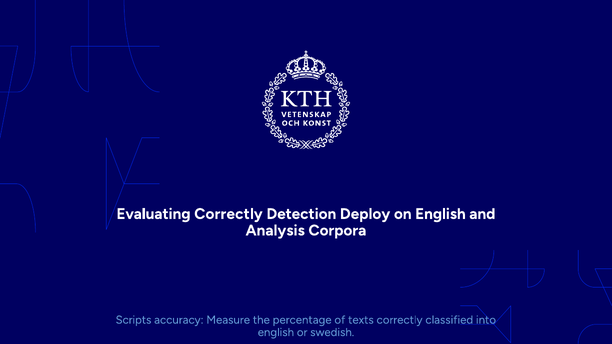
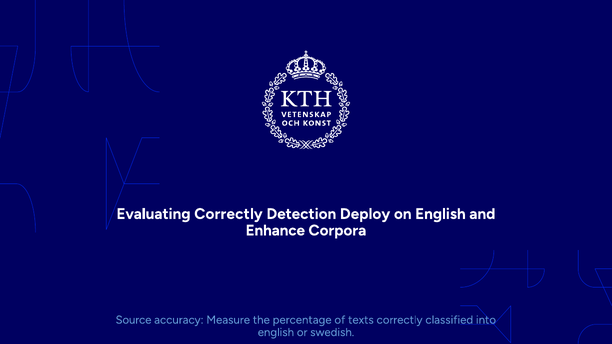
Analysis: Analysis -> Enhance
Scripts: Scripts -> Source
